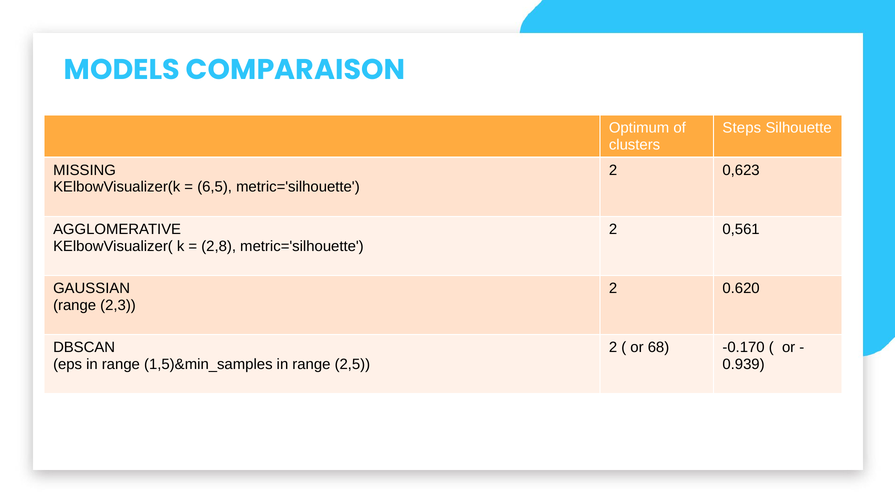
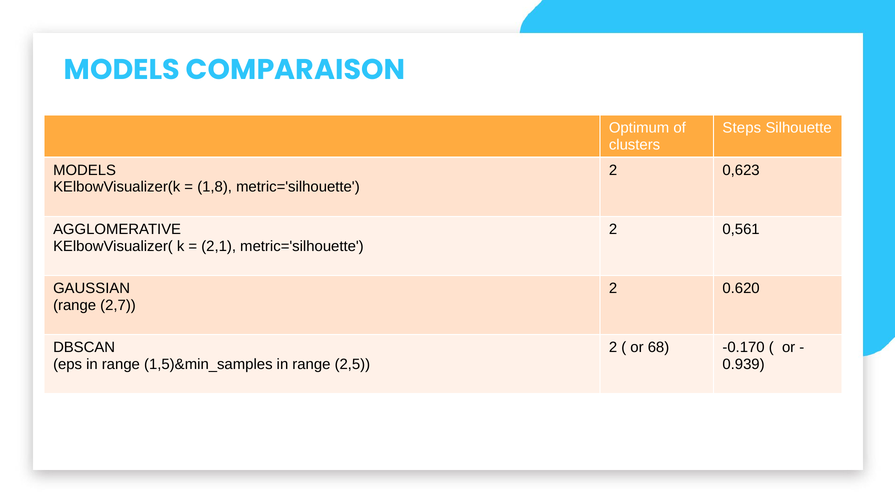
MISSING at (85, 171): MISSING -> MODELS
6,5: 6,5 -> 1,8
2,8: 2,8 -> 2,1
2,3: 2,3 -> 2,7
